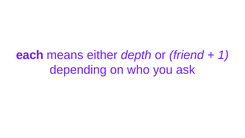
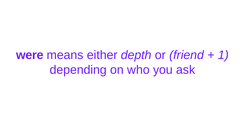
each: each -> were
